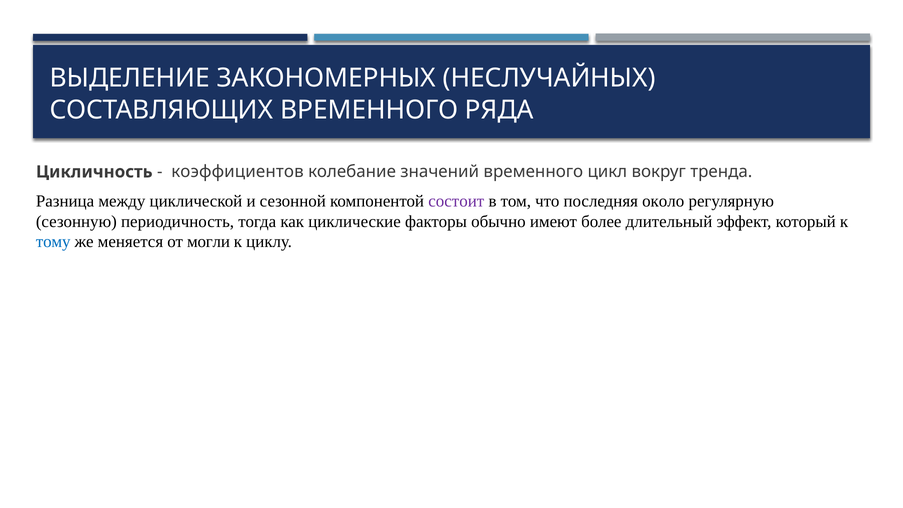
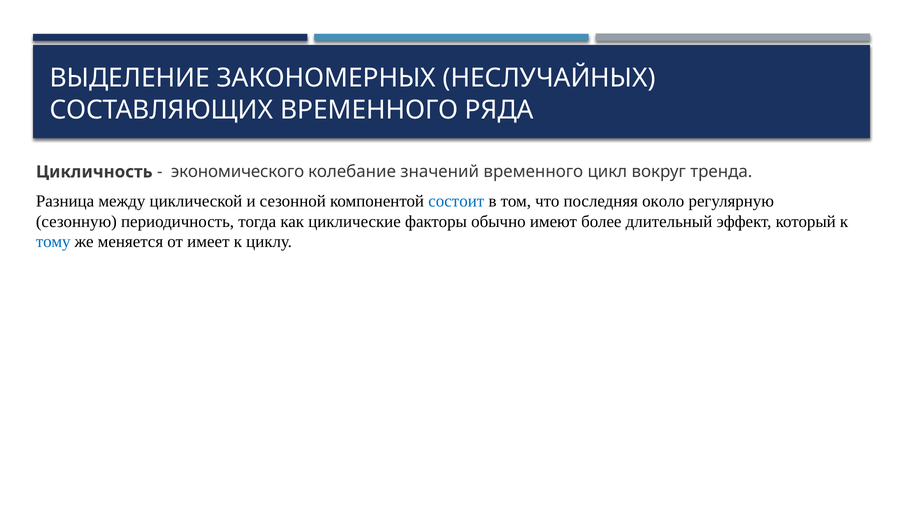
коэффициентов: коэффициентов -> экономического
состоит colour: purple -> blue
могли: могли -> имеет
